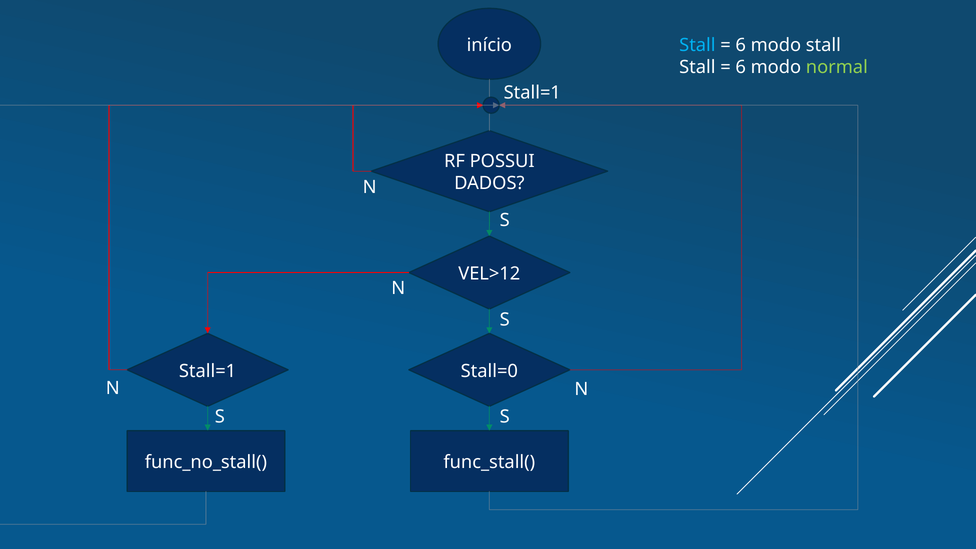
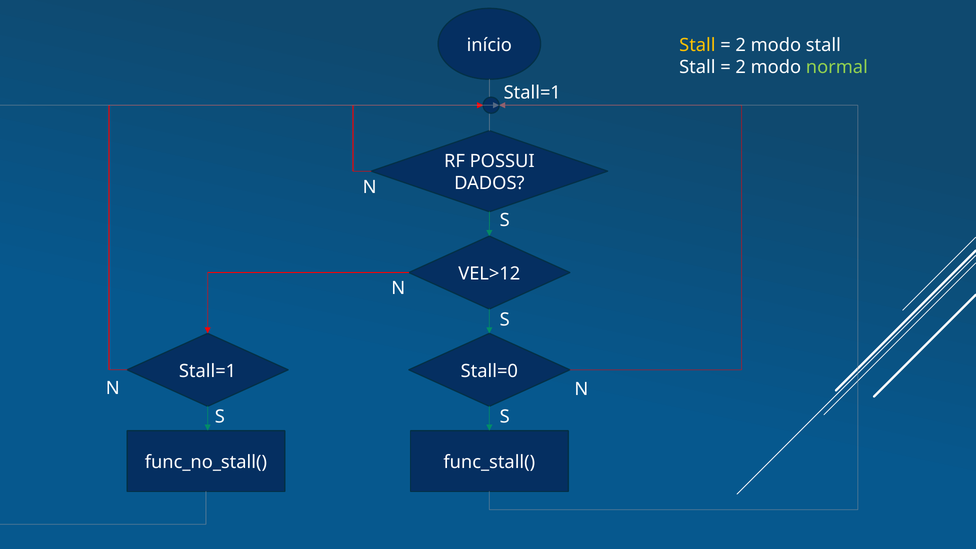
Stall at (697, 45) colour: light blue -> yellow
6 at (741, 45): 6 -> 2
6 at (741, 67): 6 -> 2
